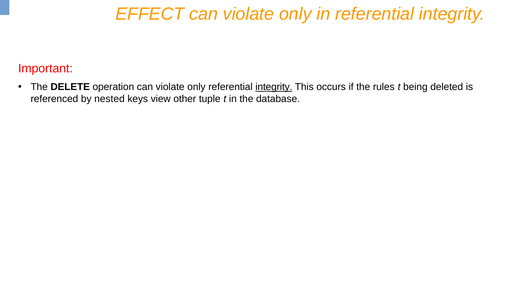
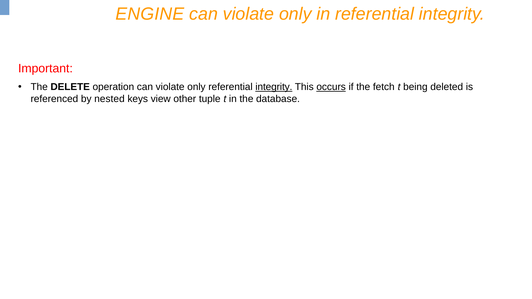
EFFECT: EFFECT -> ENGINE
occurs underline: none -> present
rules: rules -> fetch
